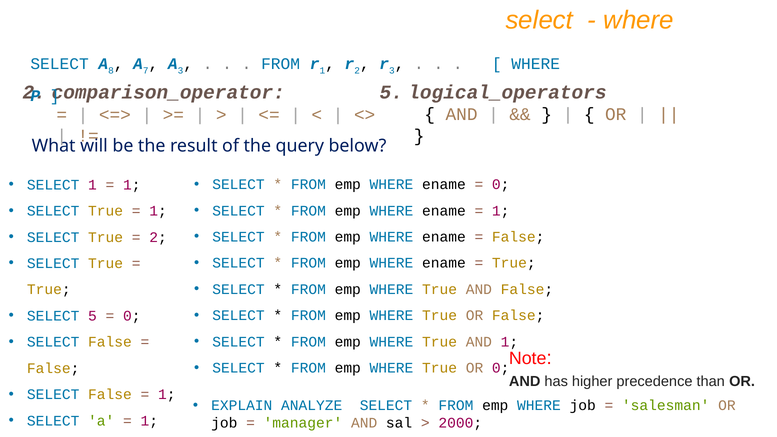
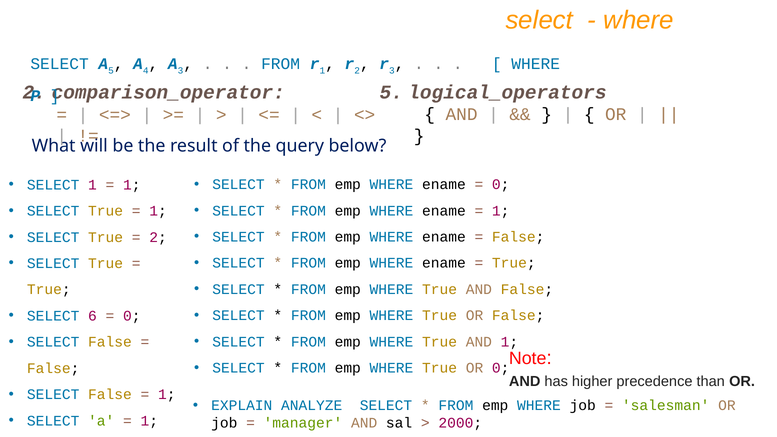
A 8: 8 -> 5
7: 7 -> 4
SELECT 5: 5 -> 6
